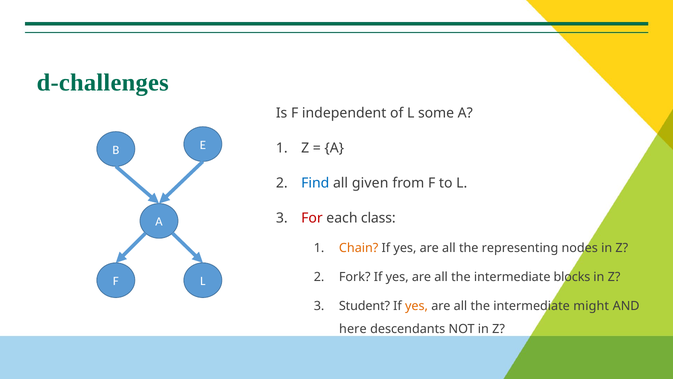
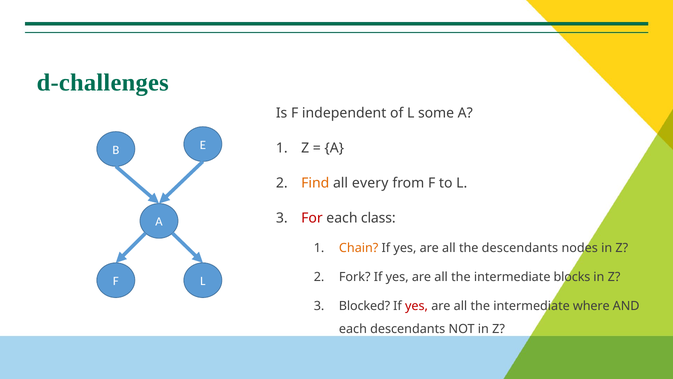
Find colour: blue -> orange
given: given -> every
the representing: representing -> descendants
Student: Student -> Blocked
yes at (417, 306) colour: orange -> red
might: might -> where
here at (353, 328): here -> each
